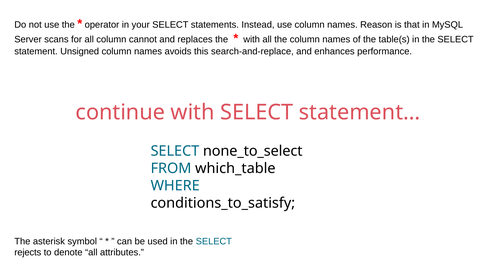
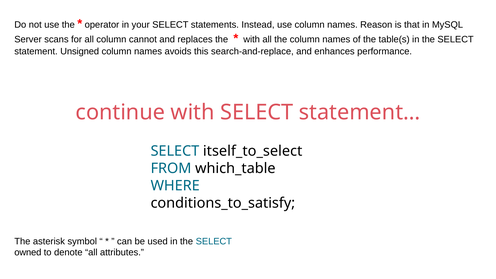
none_to_select: none_to_select -> itself_to_select
rejects: rejects -> owned
